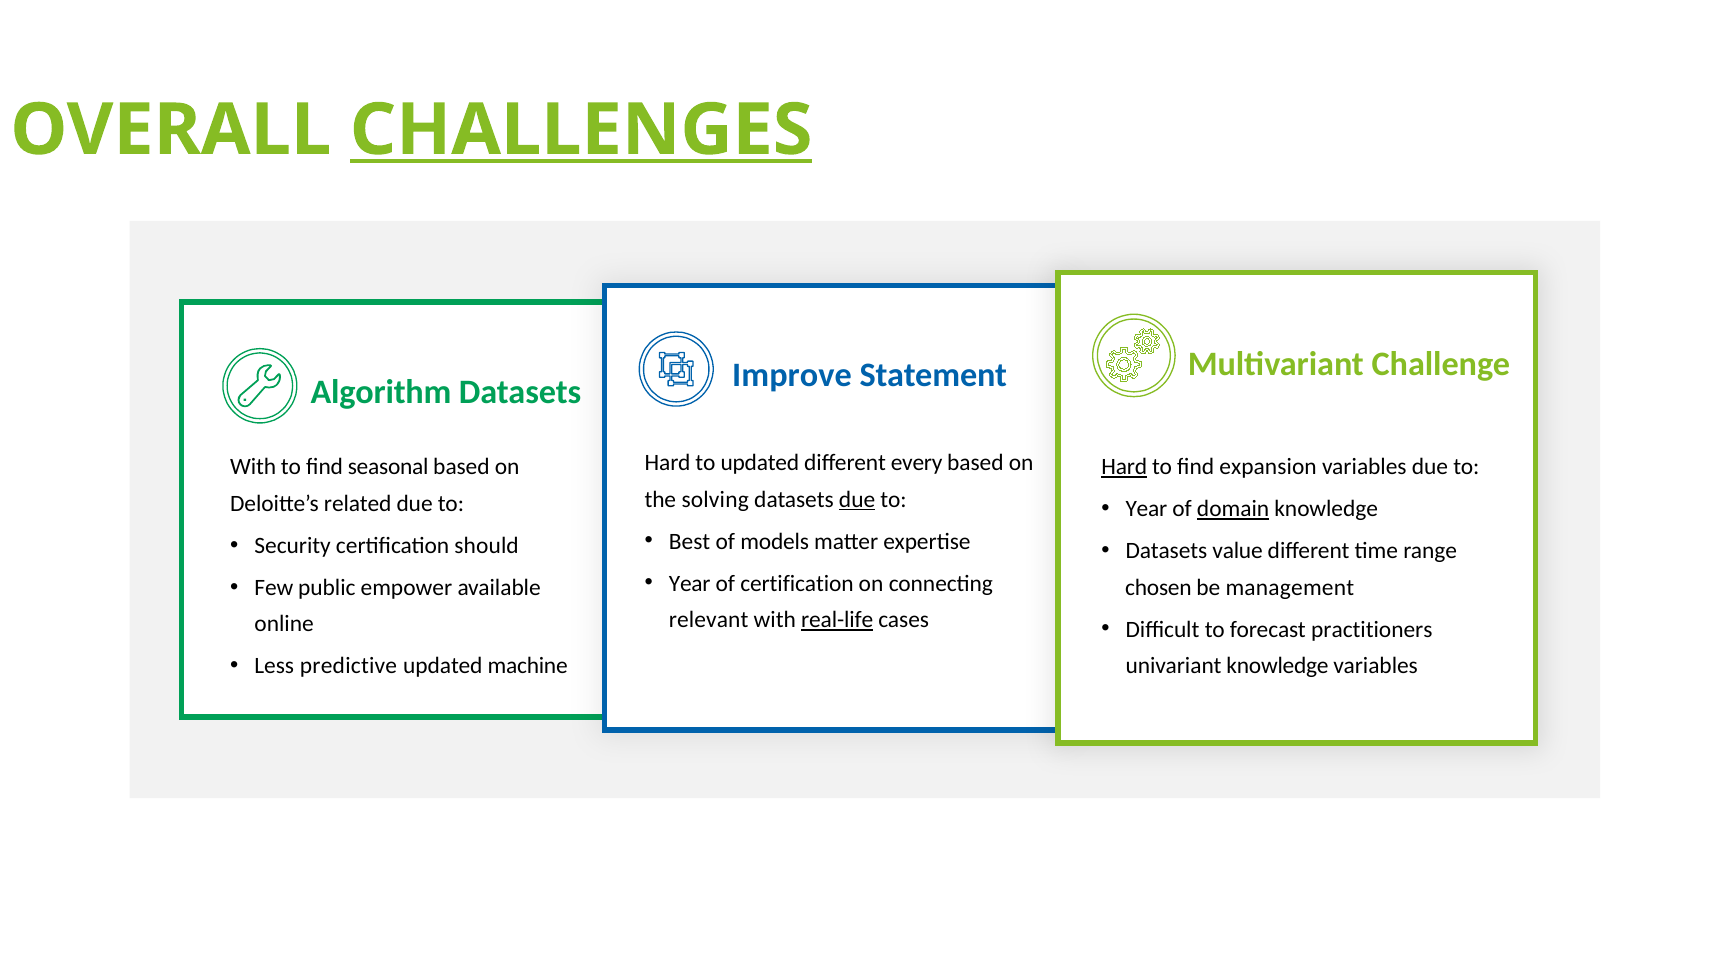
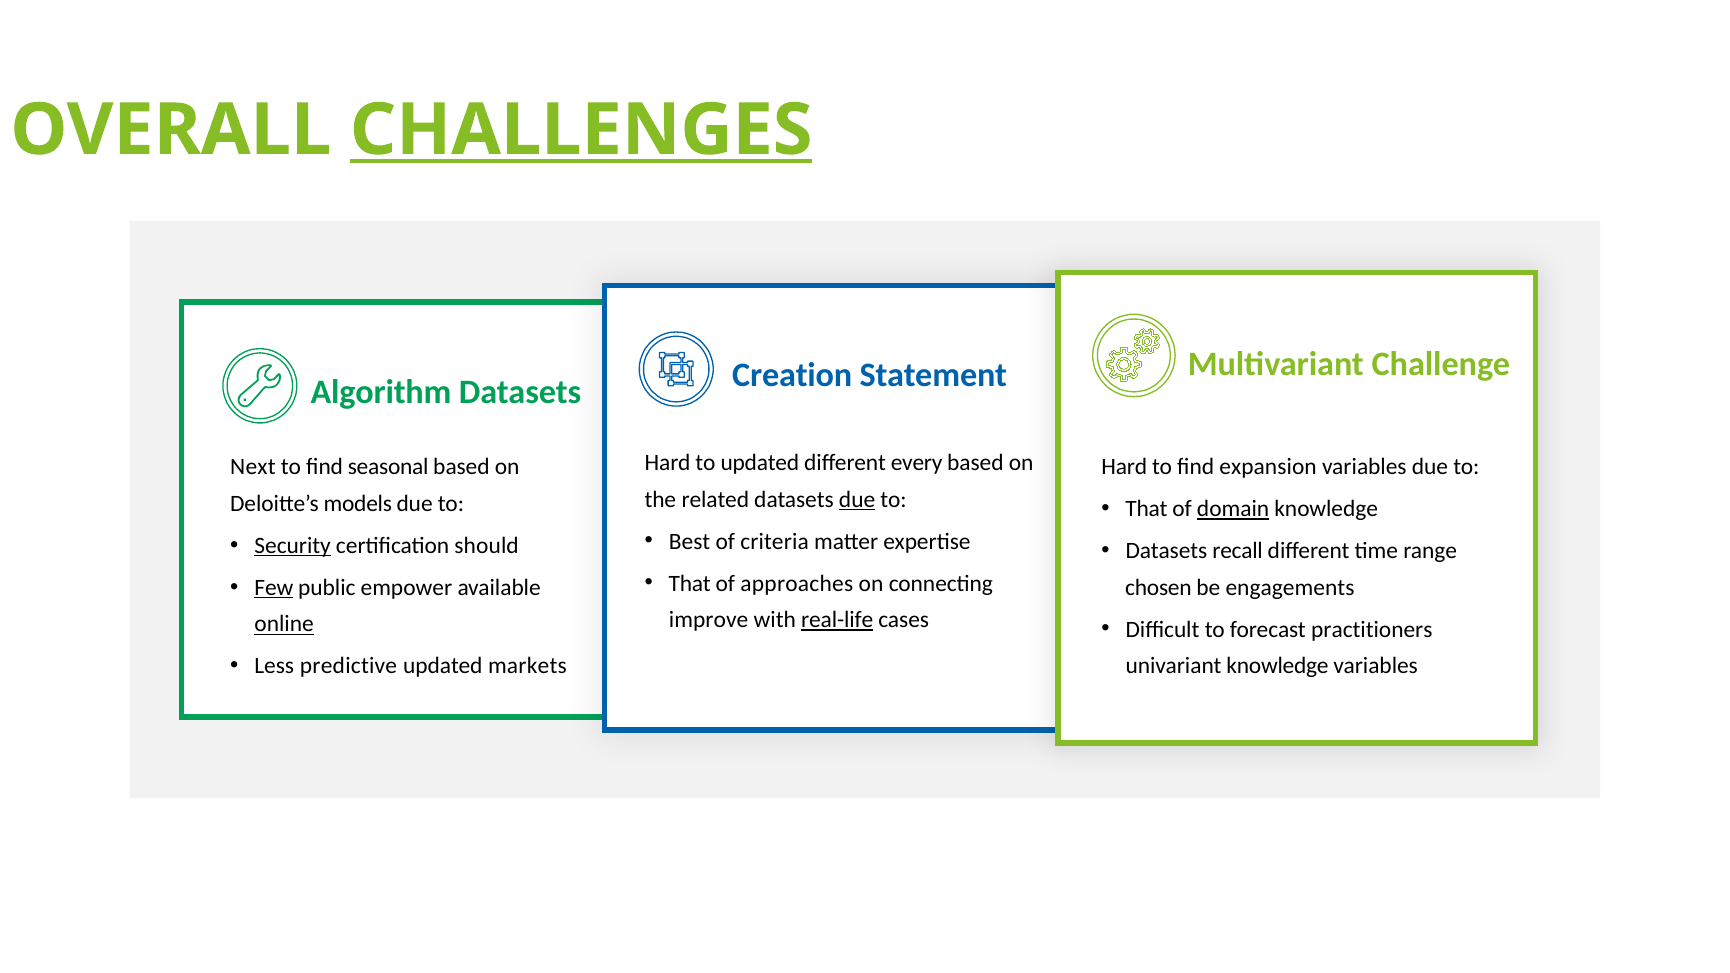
Improve: Improve -> Creation
With at (253, 467): With -> Next
Hard at (1124, 467) underline: present -> none
solving: solving -> related
related: related -> models
Year at (1146, 509): Year -> That
models: models -> criteria
Security underline: none -> present
value: value -> recall
Year at (690, 583): Year -> That
of certification: certification -> approaches
Few underline: none -> present
management: management -> engagements
relevant: relevant -> improve
online underline: none -> present
machine: machine -> markets
